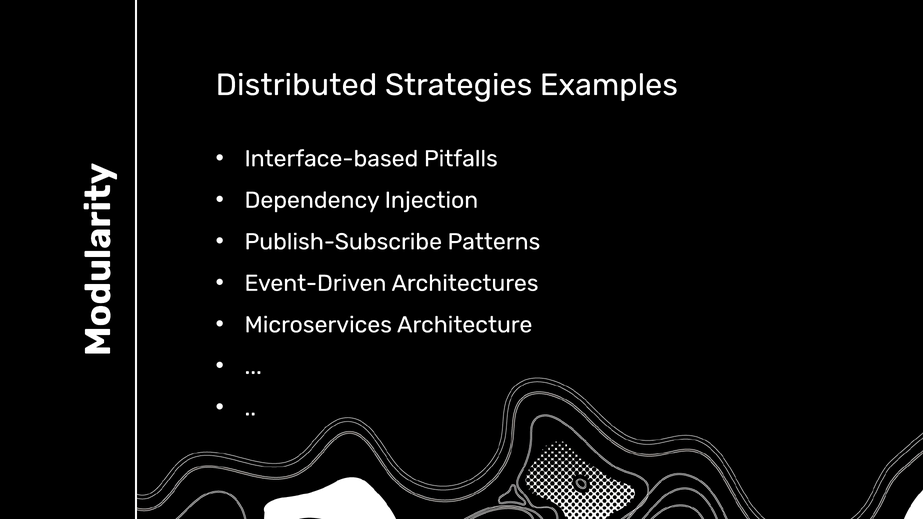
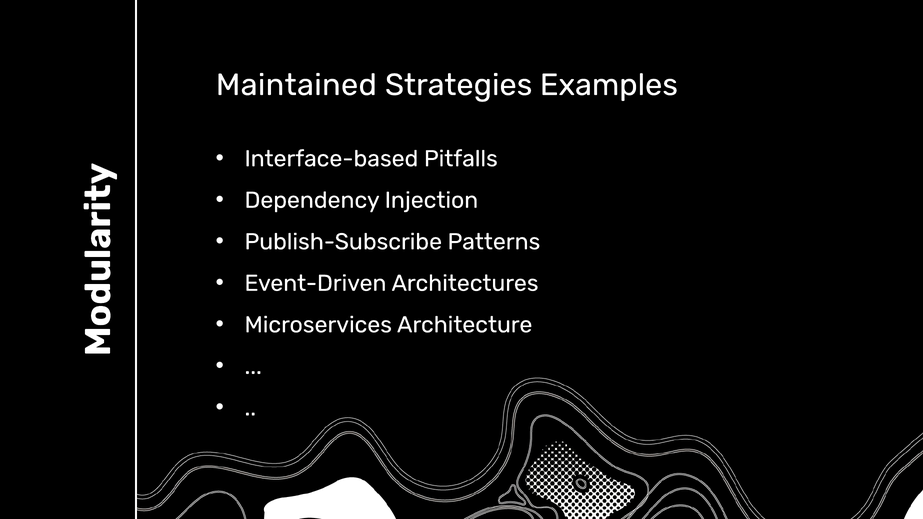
Distributed: Distributed -> Maintained
